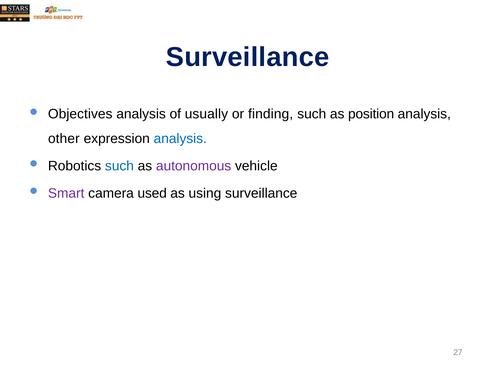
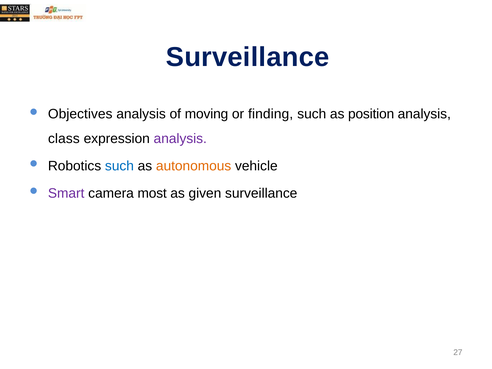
usually: usually -> moving
other: other -> class
analysis at (180, 139) colour: blue -> purple
autonomous colour: purple -> orange
used: used -> most
using: using -> given
